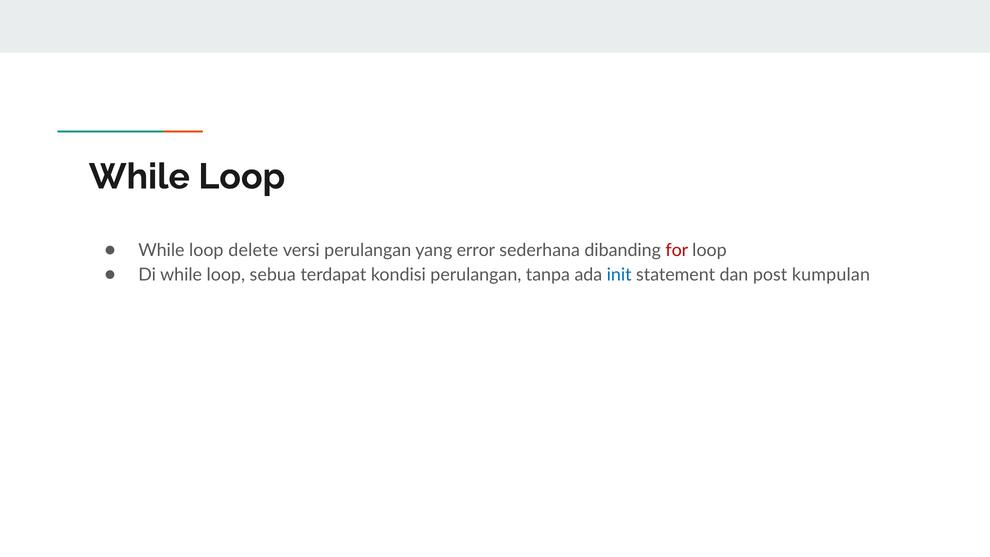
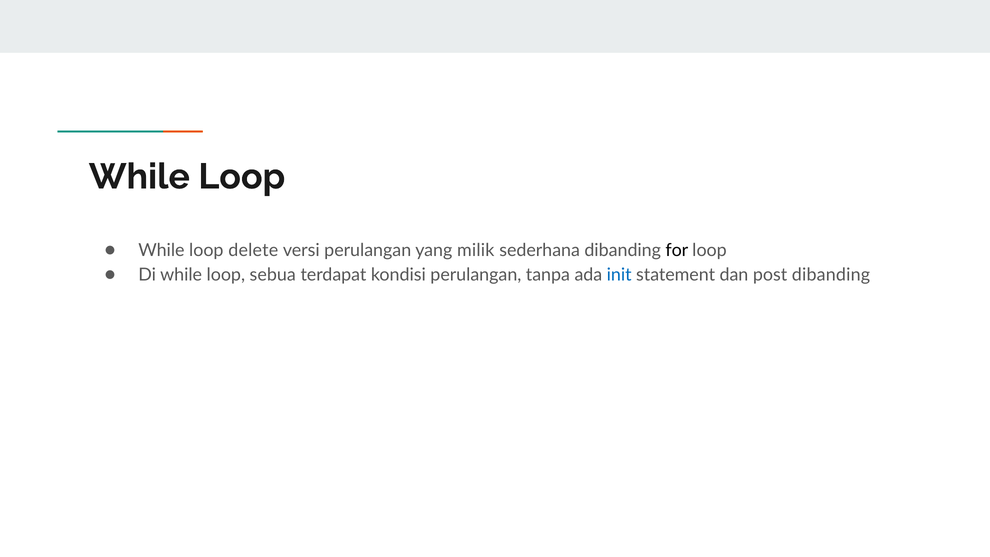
error: error -> milik
for colour: red -> black
post kumpulan: kumpulan -> dibanding
